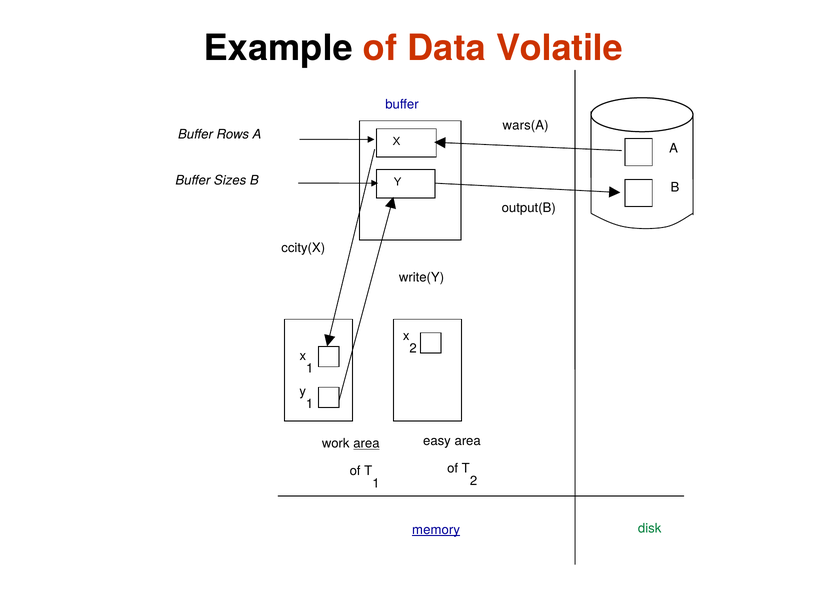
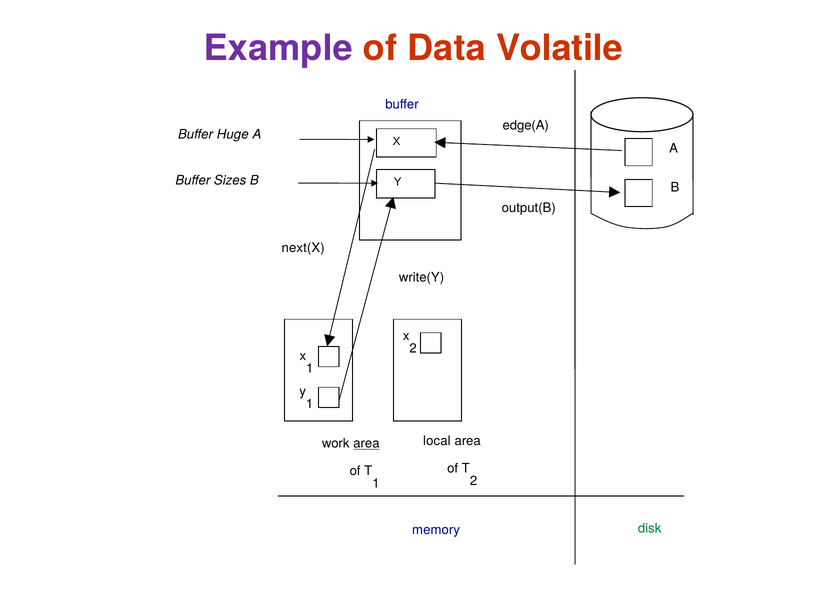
Example colour: black -> purple
wars(A: wars(A -> edge(A
Rows: Rows -> Huge
ccity(X: ccity(X -> next(X
easy: easy -> local
memory underline: present -> none
